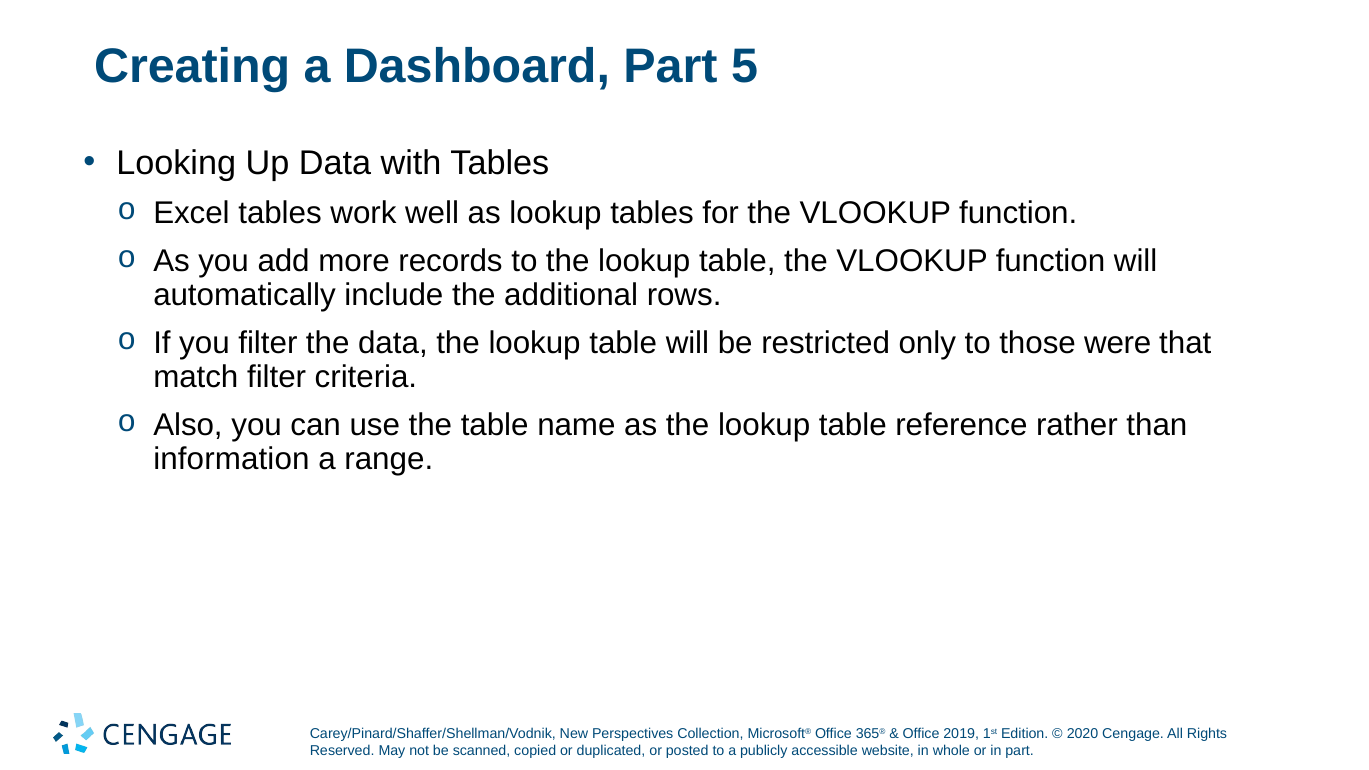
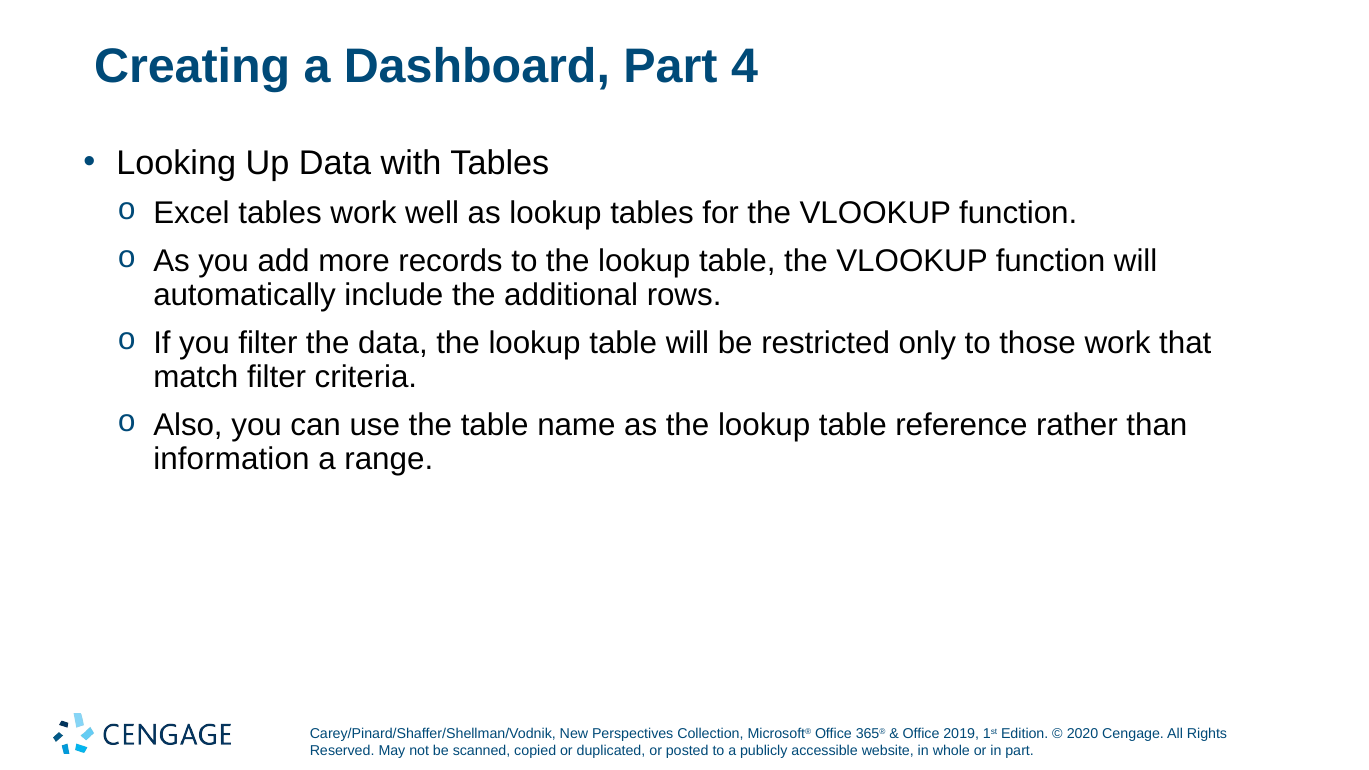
5: 5 -> 4
those were: were -> work
